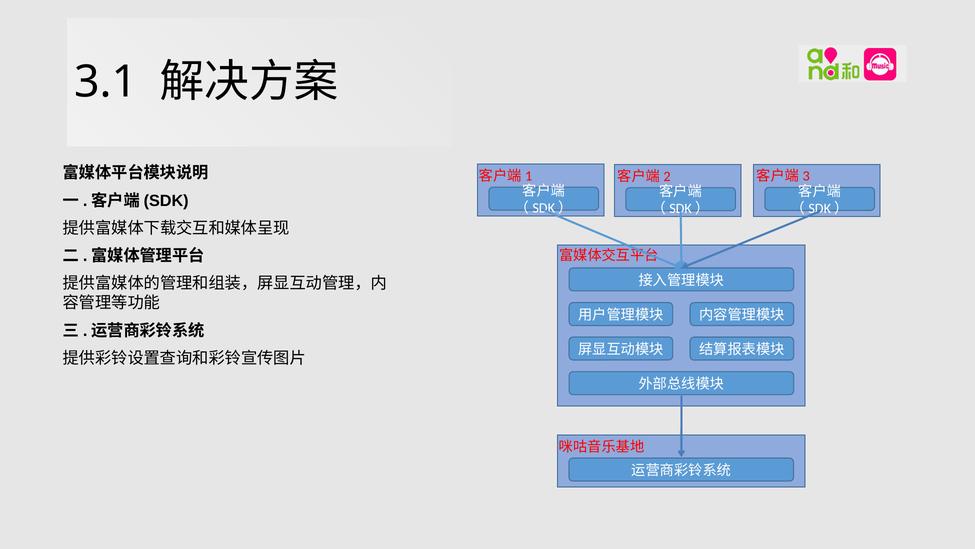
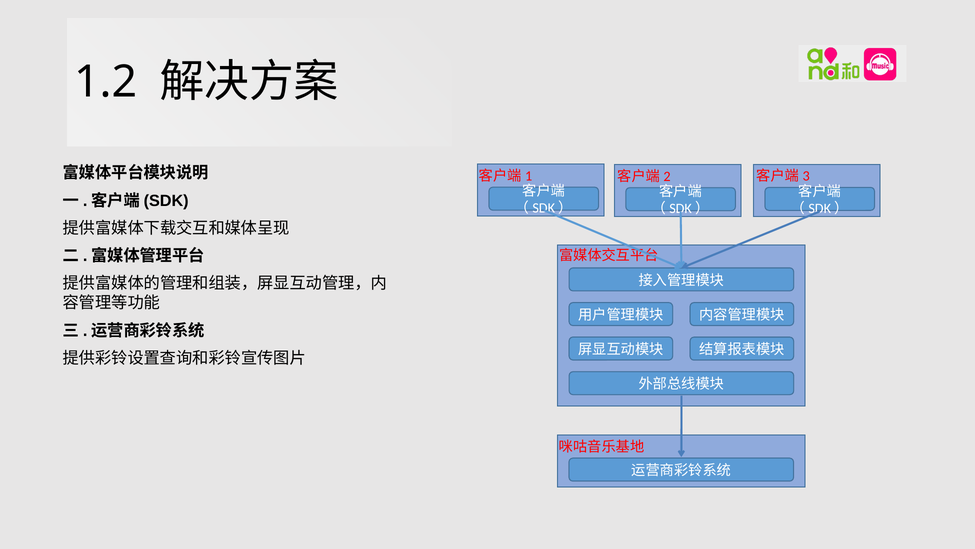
3.1: 3.1 -> 1.2
